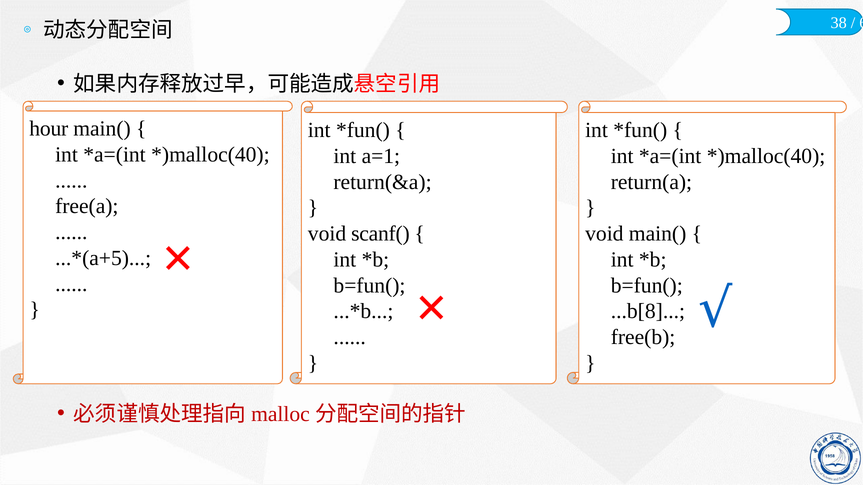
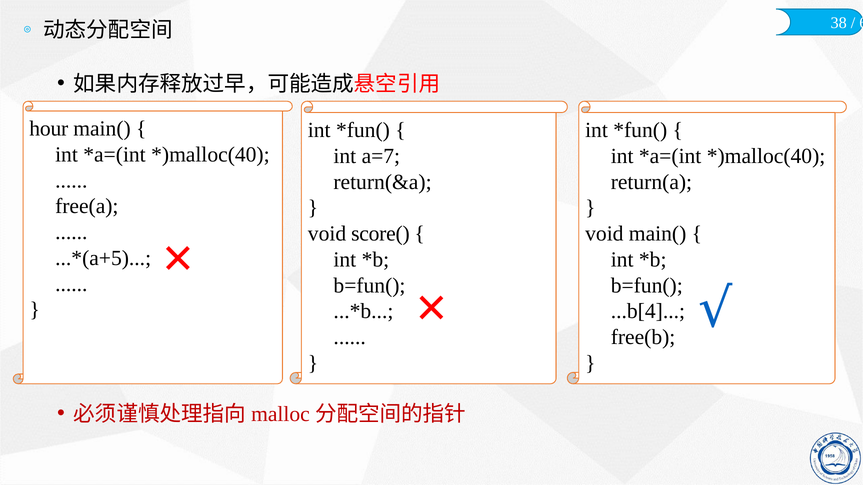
a=1: a=1 -> a=7
scanf(: scanf( -> score(
...b[8: ...b[8 -> ...b[4
